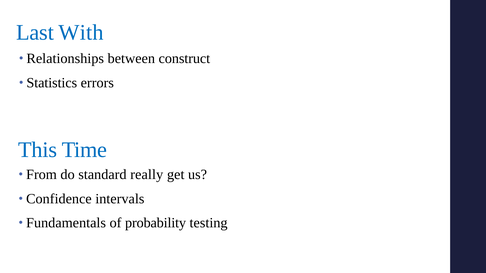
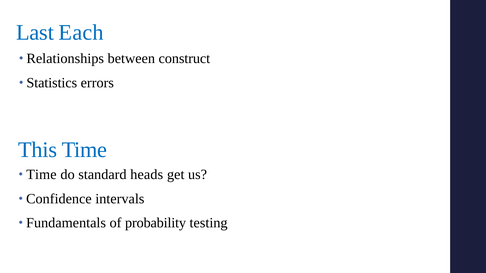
With: With -> Each
From at (41, 175): From -> Time
really: really -> heads
